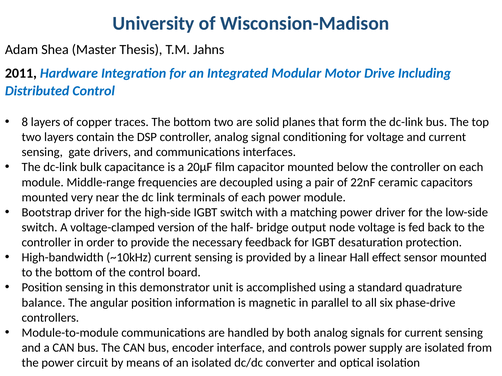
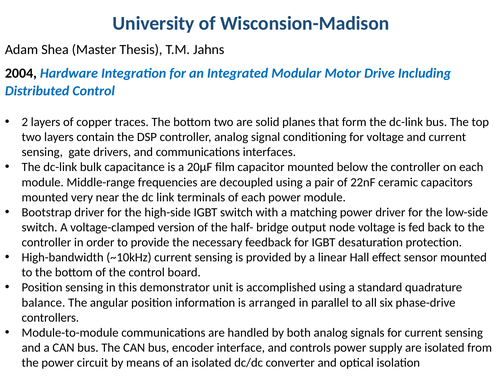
2011: 2011 -> 2004
8: 8 -> 2
magnetic: magnetic -> arranged
